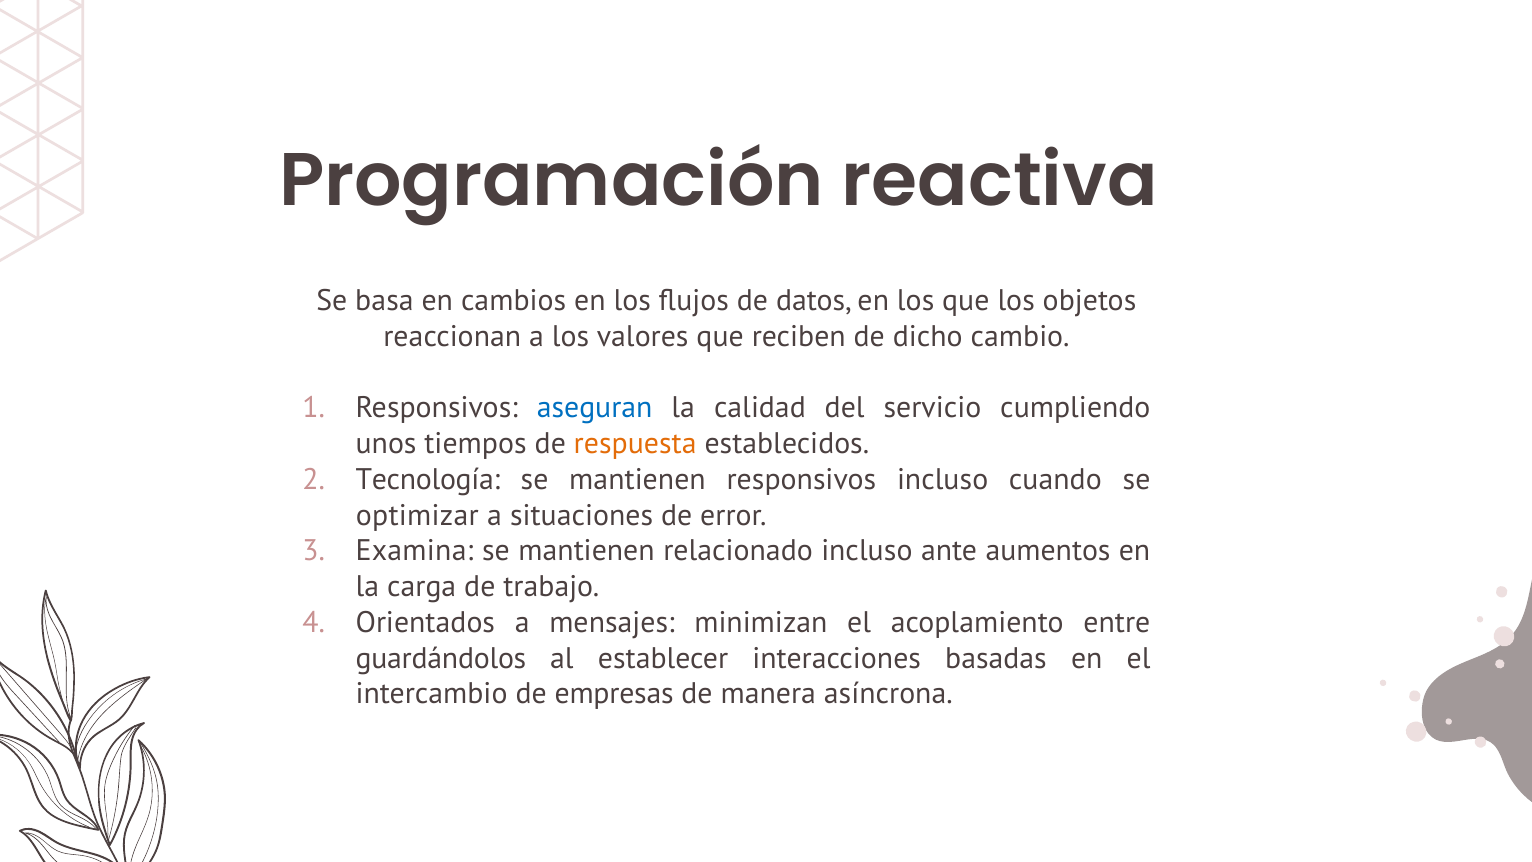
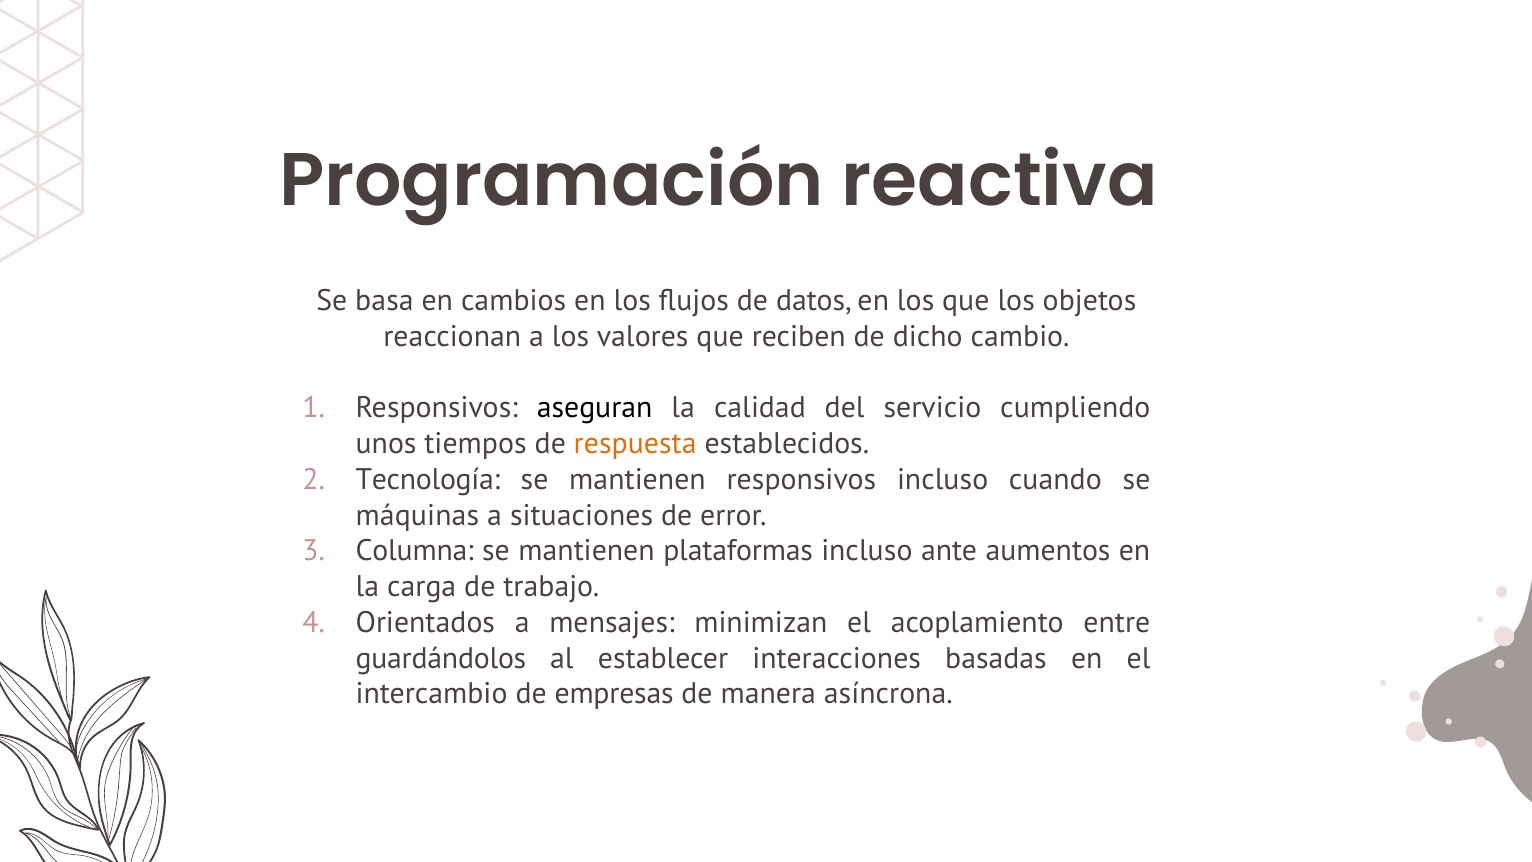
aseguran colour: blue -> black
optimizar: optimizar -> máquinas
Examina: Examina -> Columna
relacionado: relacionado -> plataformas
